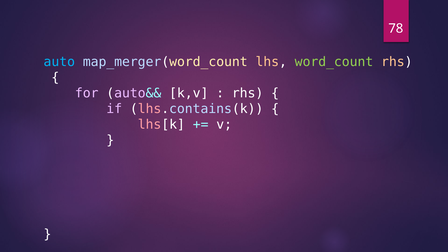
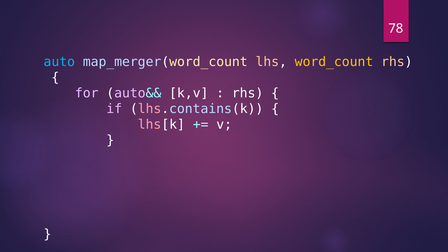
word_count colour: light green -> yellow
